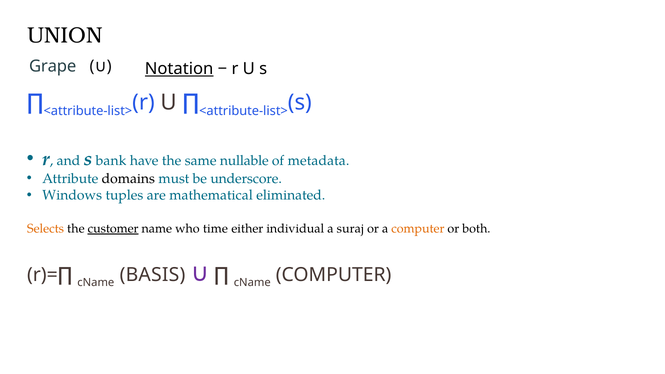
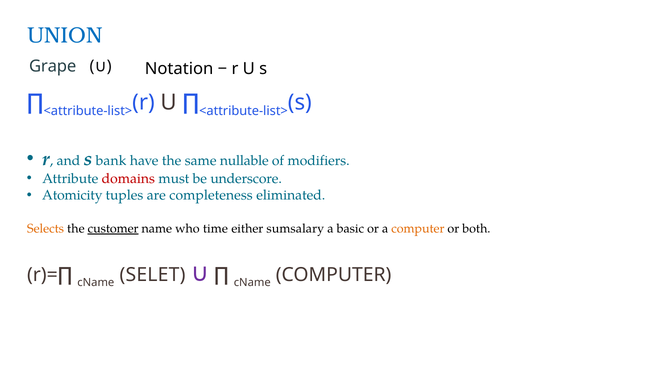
UNION colour: black -> blue
Notation underline: present -> none
metadata: metadata -> modifiers
domains colour: black -> red
Windows: Windows -> Atomicity
mathematical: mathematical -> completeness
individual: individual -> sumsalary
suraj: suraj -> basic
BASIS: BASIS -> SELET
